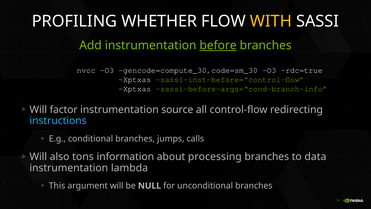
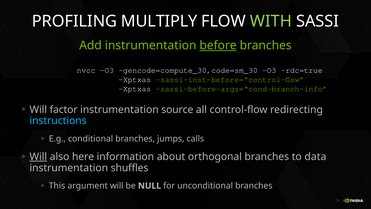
WHETHER: WHETHER -> MULTIPLY
WITH colour: yellow -> light green
Will at (38, 156) underline: none -> present
tons: tons -> here
processing: processing -> orthogonal
lambda: lambda -> shuffles
